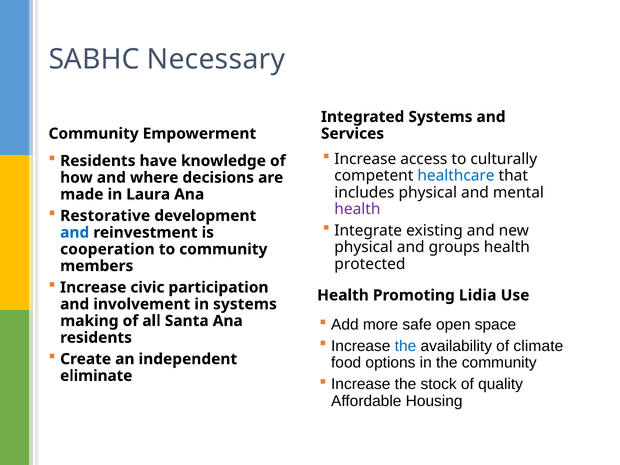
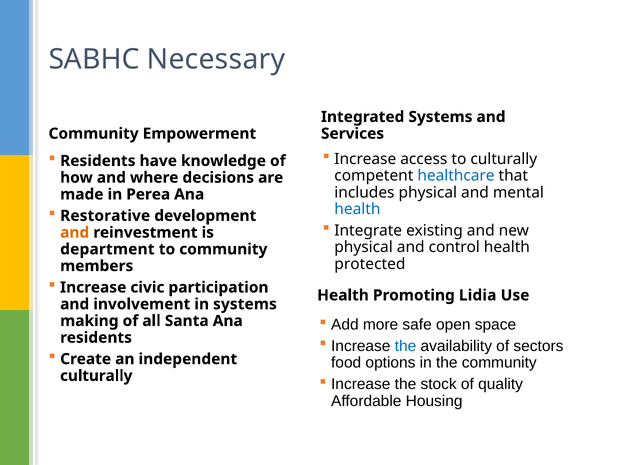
Laura: Laura -> Perea
health at (357, 209) colour: purple -> blue
and at (75, 233) colour: blue -> orange
groups: groups -> control
cooperation: cooperation -> department
climate: climate -> sectors
eliminate at (96, 376): eliminate -> culturally
